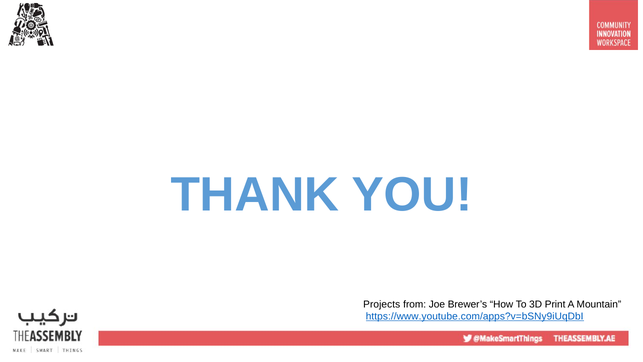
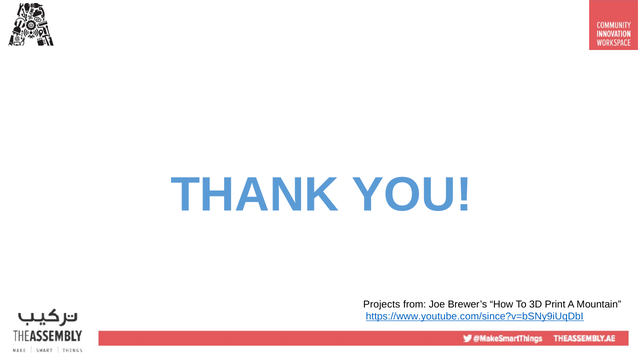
https://www.youtube.com/apps?v=bSNy9iUqDbI: https://www.youtube.com/apps?v=bSNy9iUqDbI -> https://www.youtube.com/since?v=bSNy9iUqDbI
